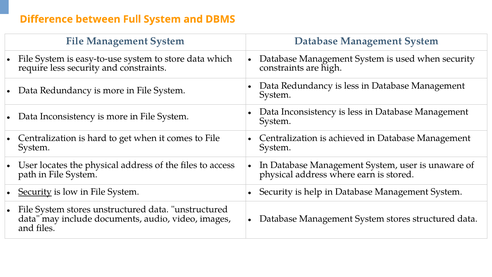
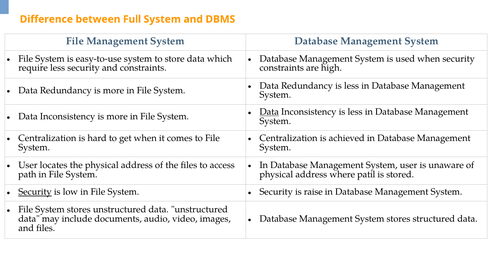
Data at (269, 112) underline: none -> present
earn: earn -> patil
help: help -> raise
